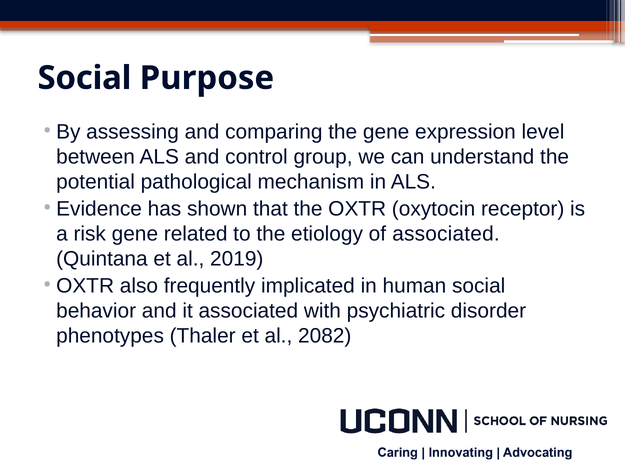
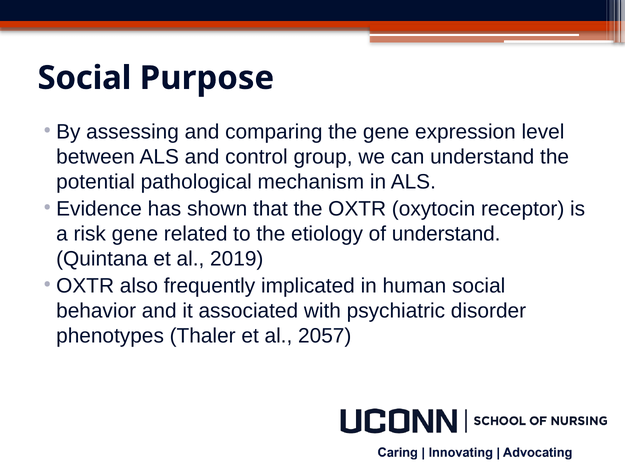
of associated: associated -> understand
2082: 2082 -> 2057
